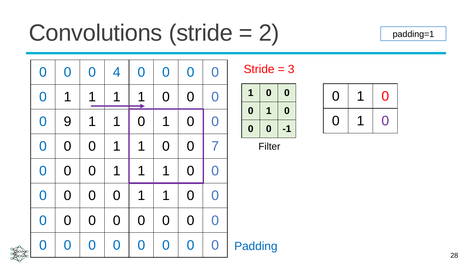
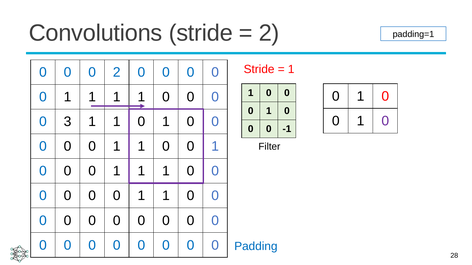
3 at (291, 70): 3 -> 1
0 4: 4 -> 2
9: 9 -> 3
7 at (215, 147): 7 -> 1
